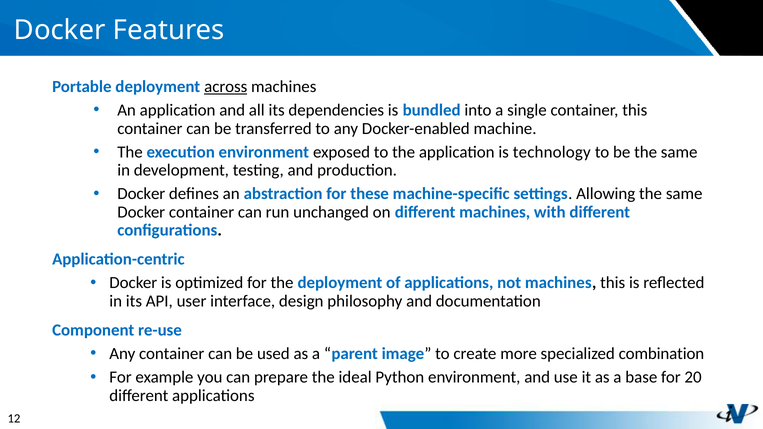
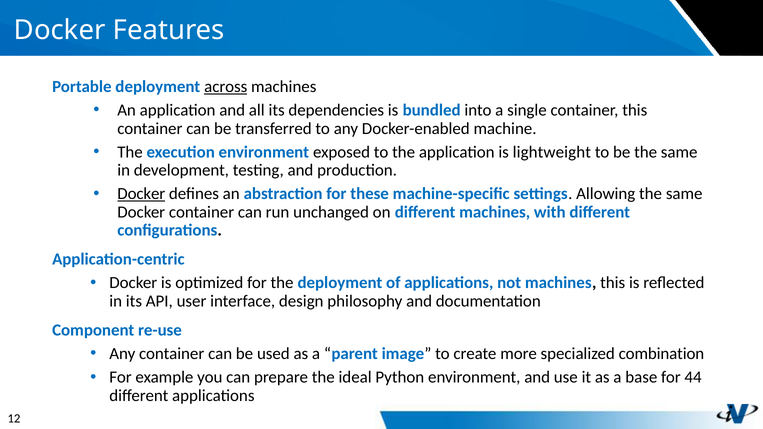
technology: technology -> lightweight
Docker at (141, 194) underline: none -> present
20: 20 -> 44
